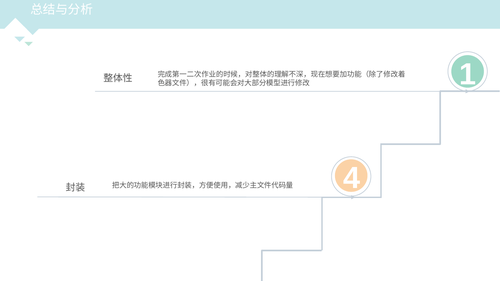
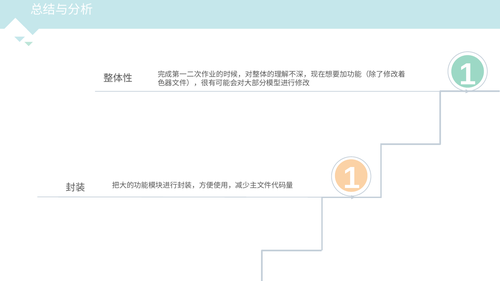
4 at (352, 178): 4 -> 1
